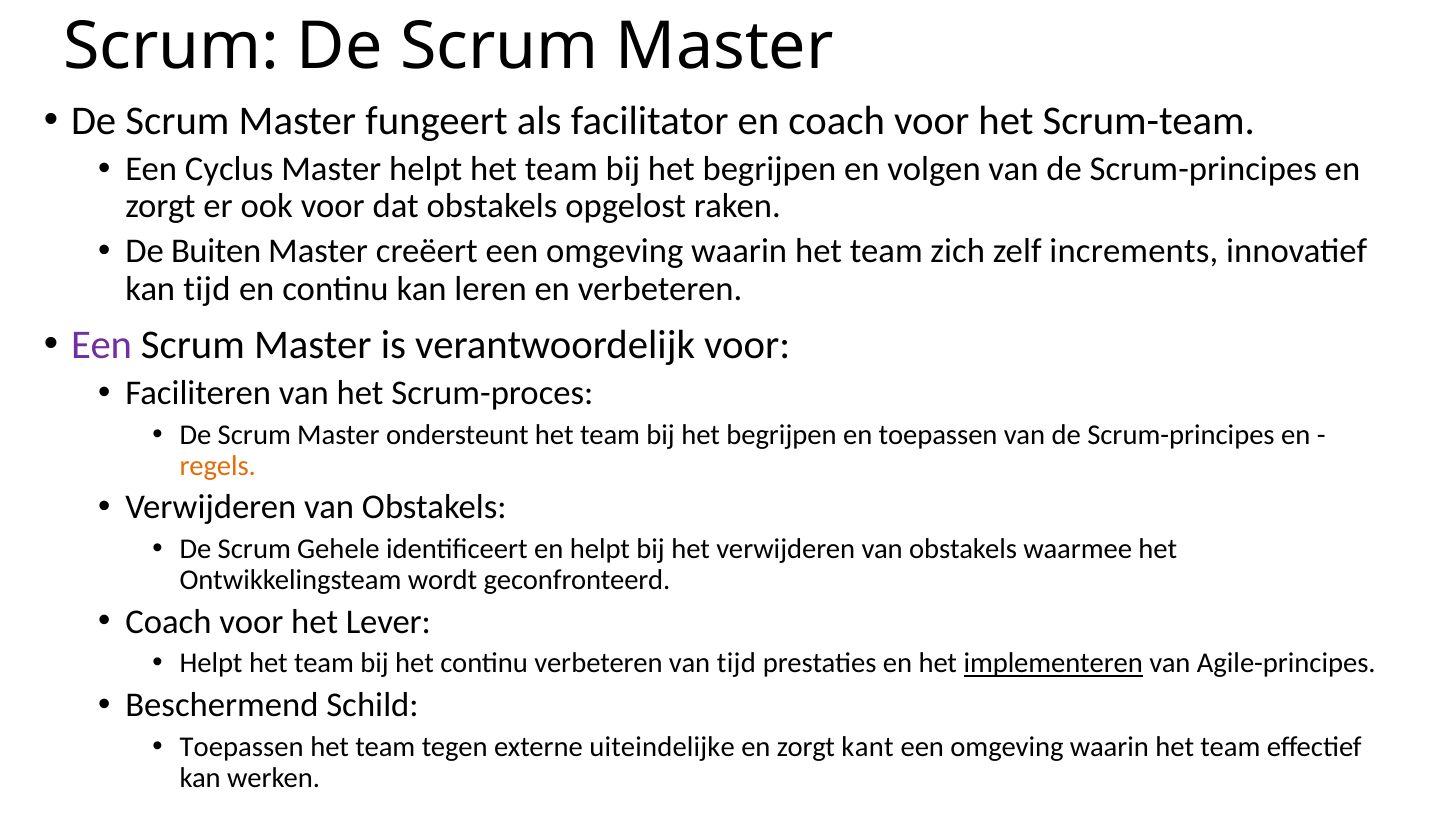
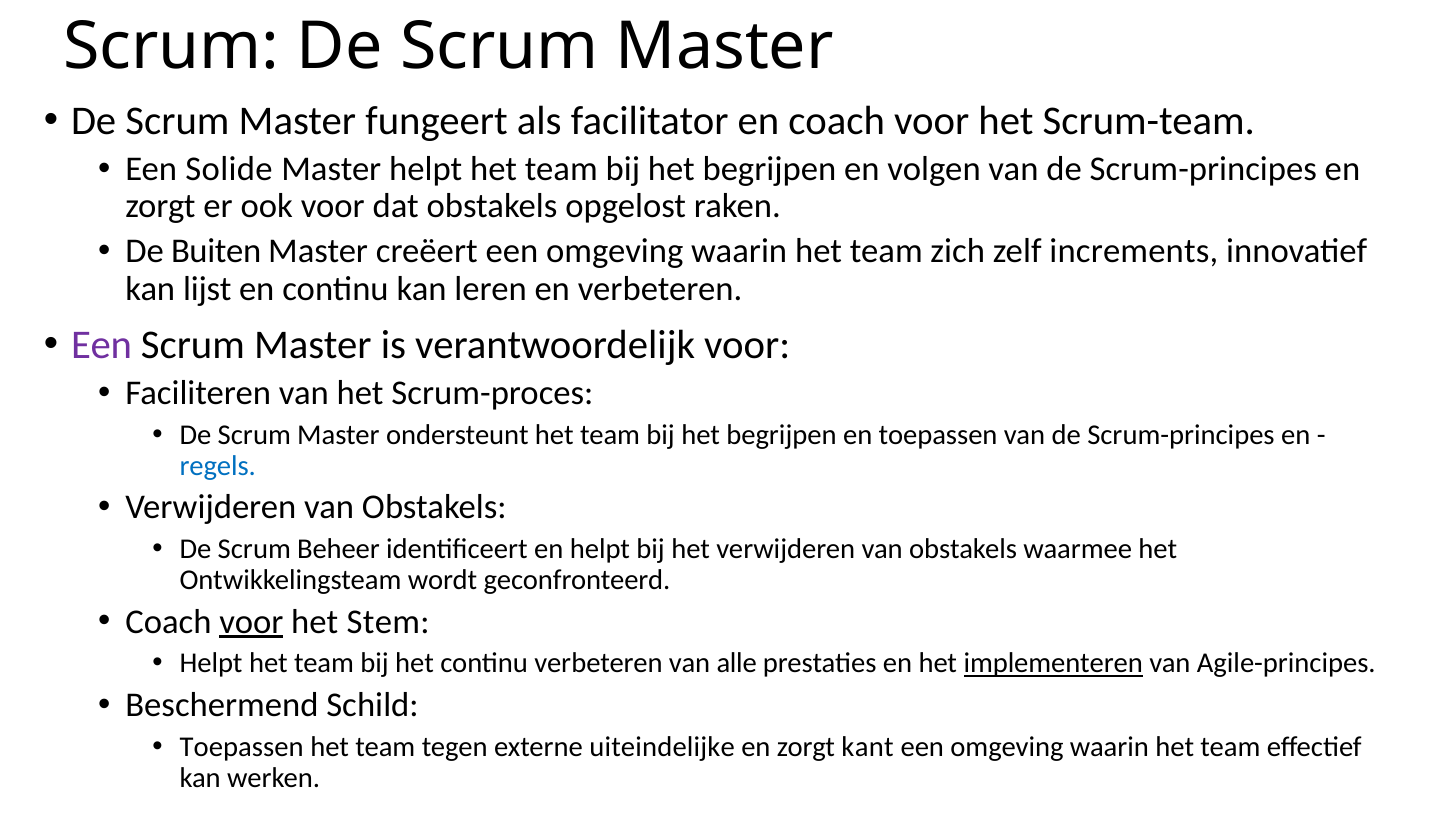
Cyclus: Cyclus -> Solide
kan tijd: tijd -> lijst
regels colour: orange -> blue
Gehele: Gehele -> Beheer
voor at (251, 622) underline: none -> present
Lever: Lever -> Stem
van tijd: tijd -> alle
